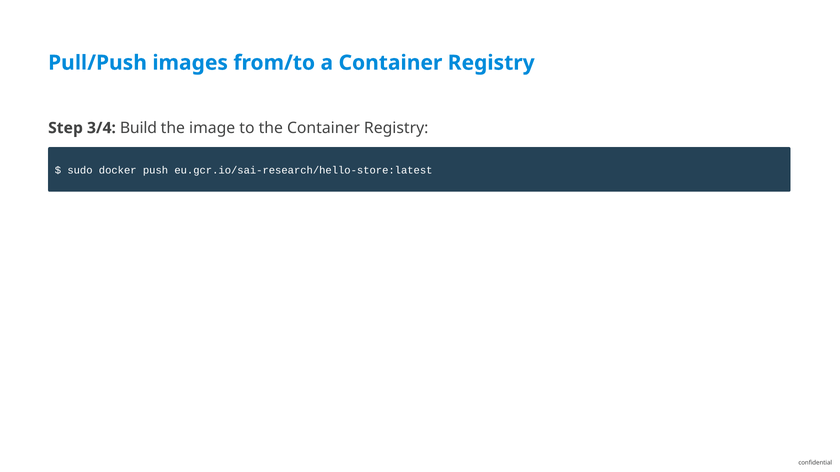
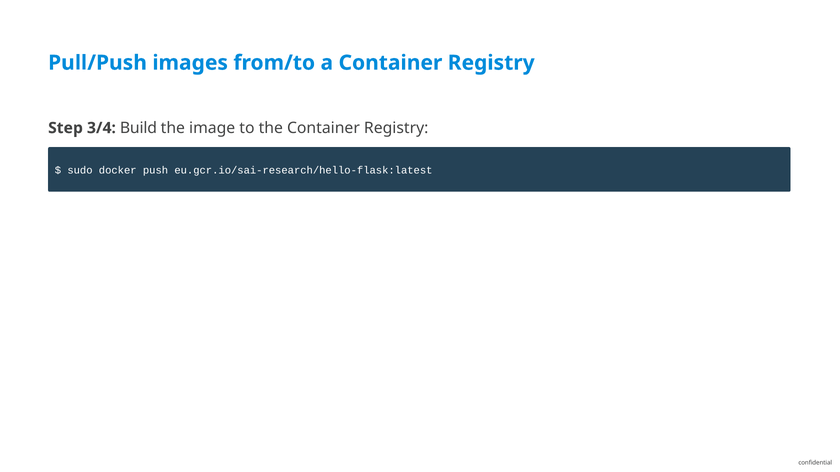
eu.gcr.io/sai-research/hello-store:latest: eu.gcr.io/sai-research/hello-store:latest -> eu.gcr.io/sai-research/hello-flask:latest
